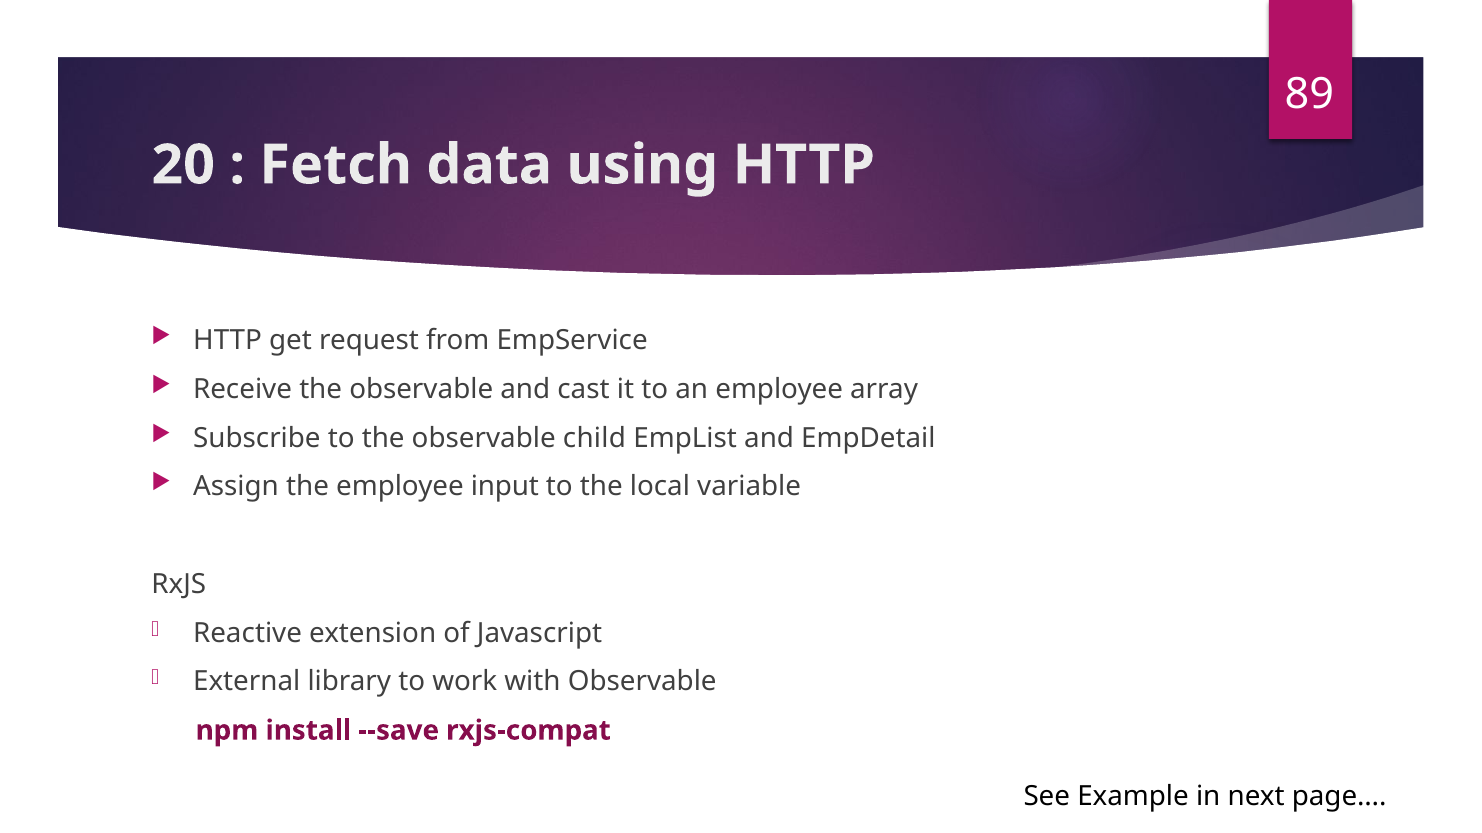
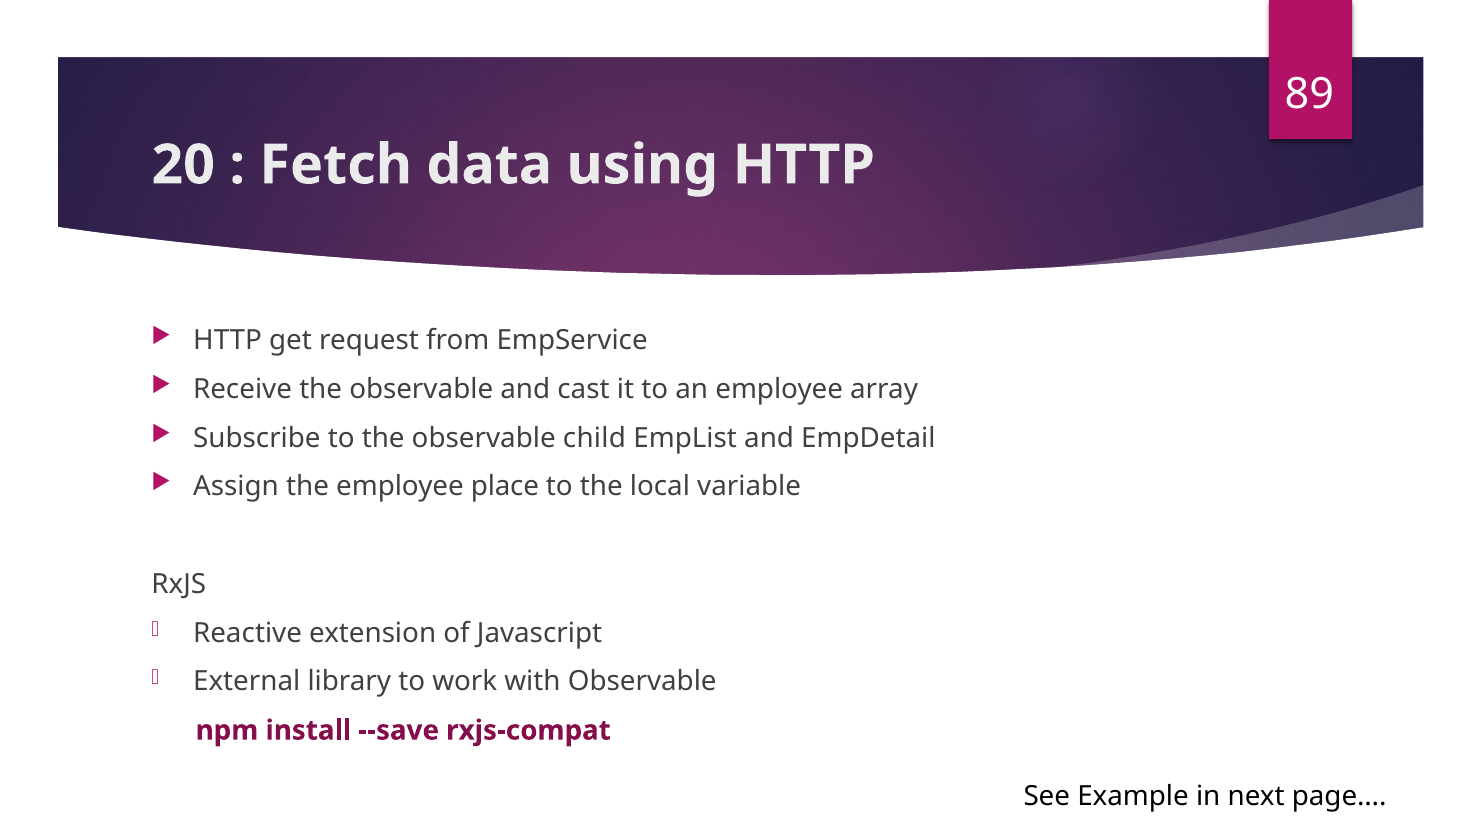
input: input -> place
